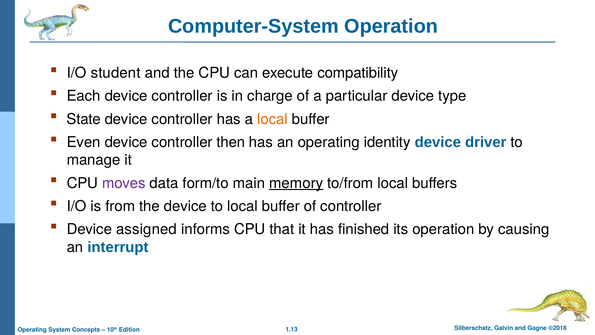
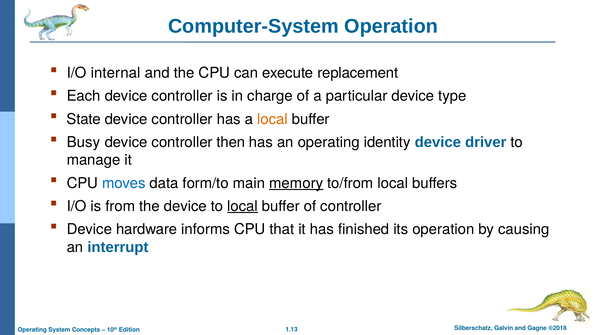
student: student -> internal
compatibility: compatibility -> replacement
Even: Even -> Busy
moves colour: purple -> blue
local at (243, 206) underline: none -> present
assigned: assigned -> hardware
